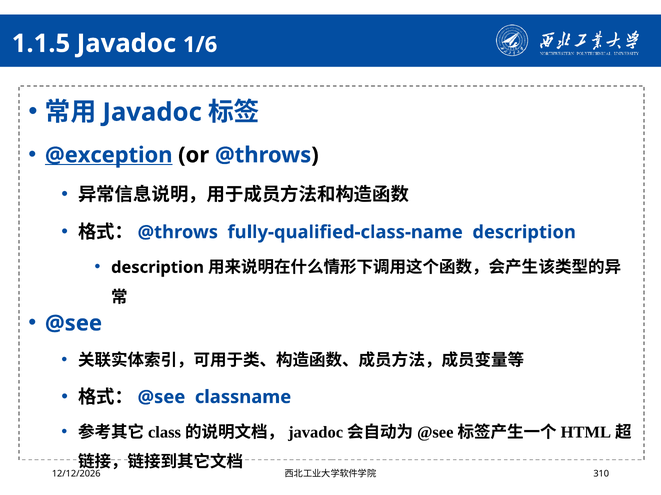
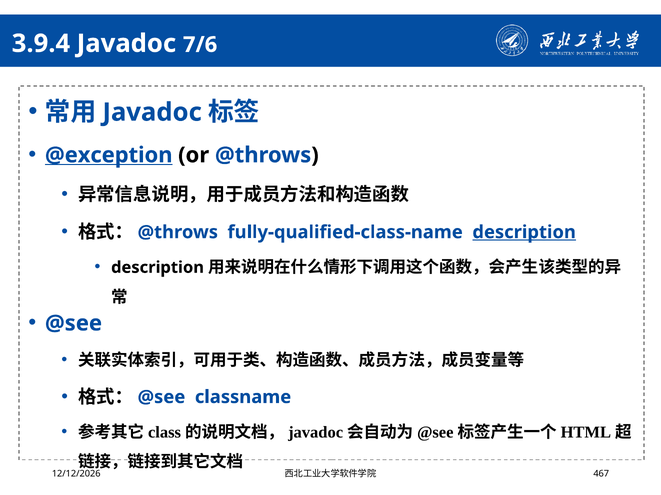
1.1.5: 1.1.5 -> 3.9.4
1/6: 1/6 -> 7/6
description at (524, 233) underline: none -> present
310: 310 -> 467
